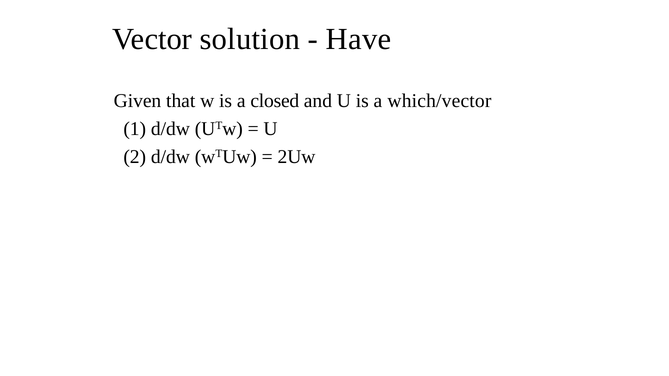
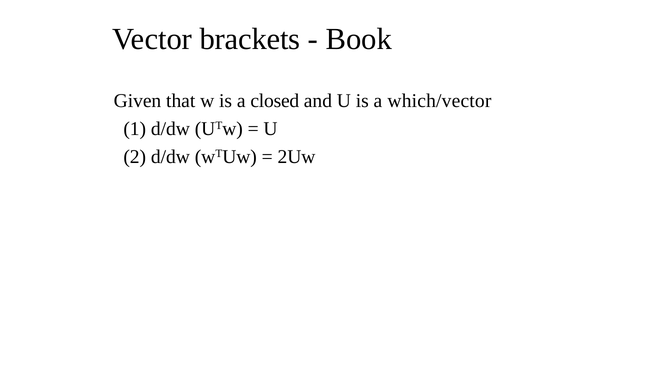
solution: solution -> brackets
Have: Have -> Book
